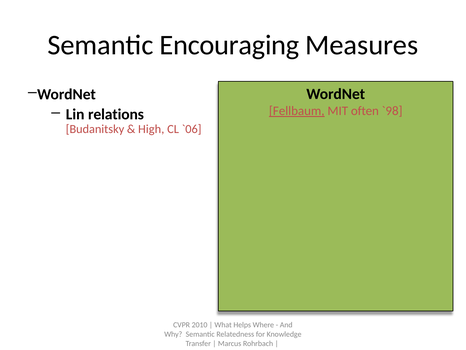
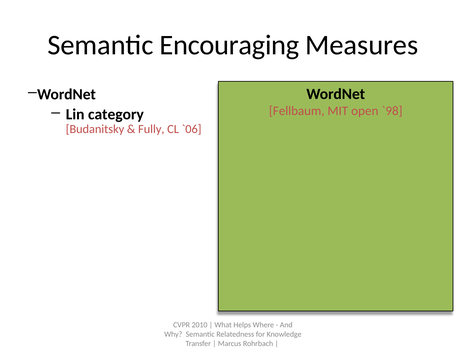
relations: relations -> category
Fellbaum underline: present -> none
often: often -> open
High: High -> Fully
